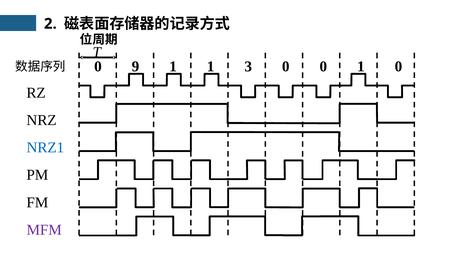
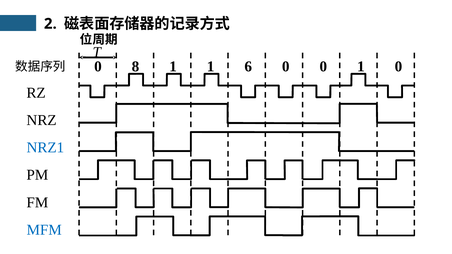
9: 9 -> 8
3: 3 -> 6
MFM colour: purple -> blue
